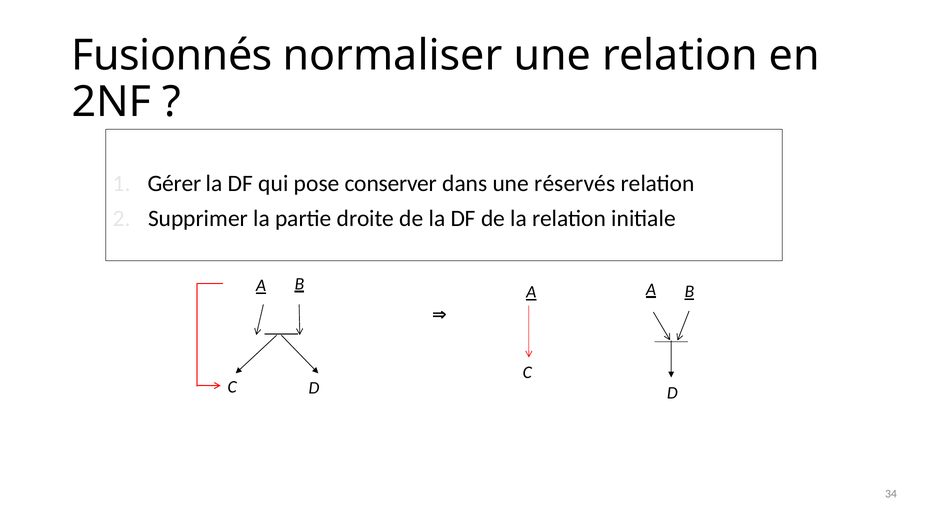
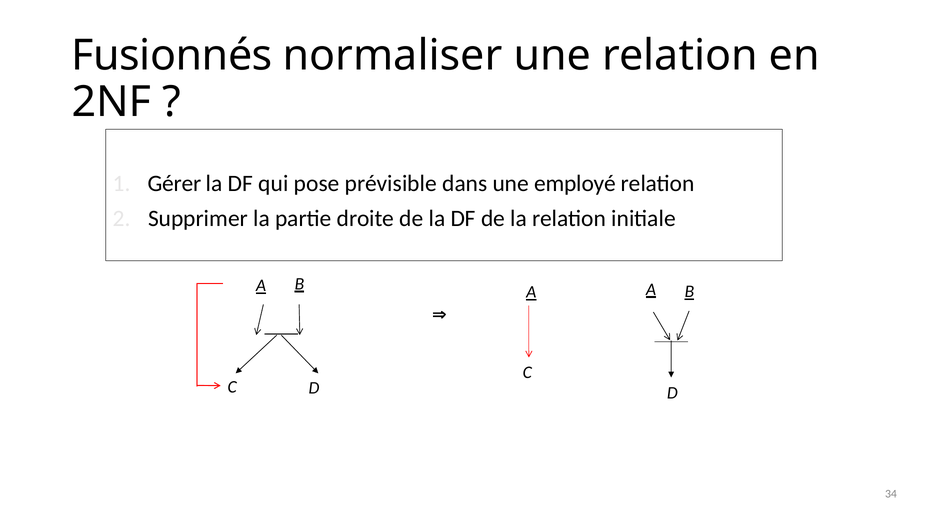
conserver: conserver -> prévisible
réservés: réservés -> employé
